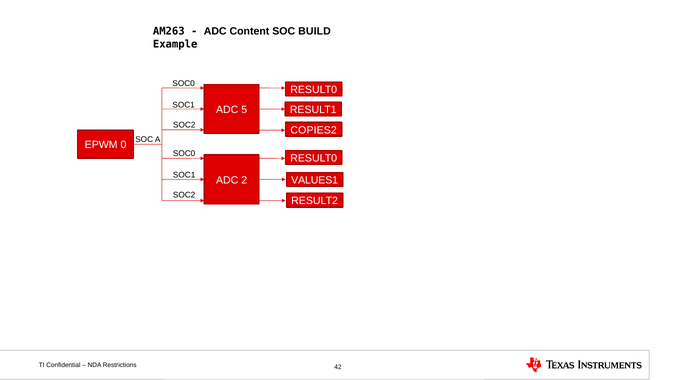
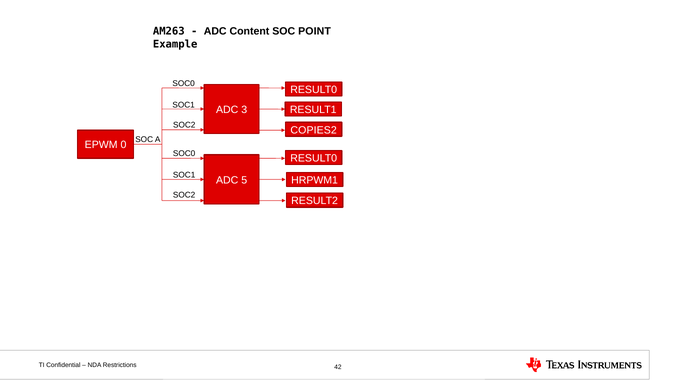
BUILD: BUILD -> POINT
5: 5 -> 3
2: 2 -> 5
VALUES1: VALUES1 -> HRPWM1
